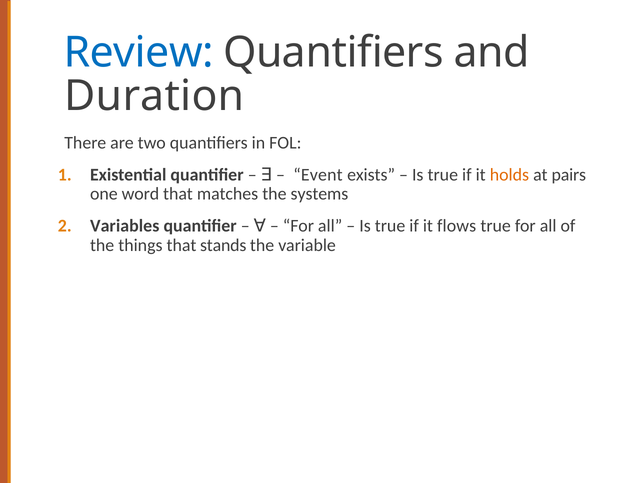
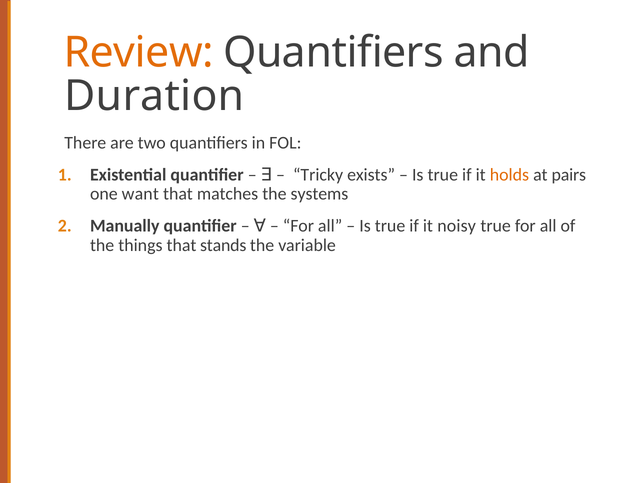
Review colour: blue -> orange
Event: Event -> Tricky
word: word -> want
Variables: Variables -> Manually
flows: flows -> noisy
